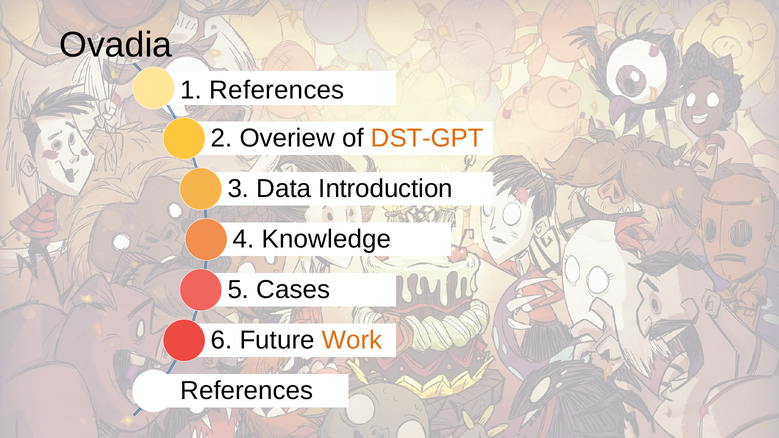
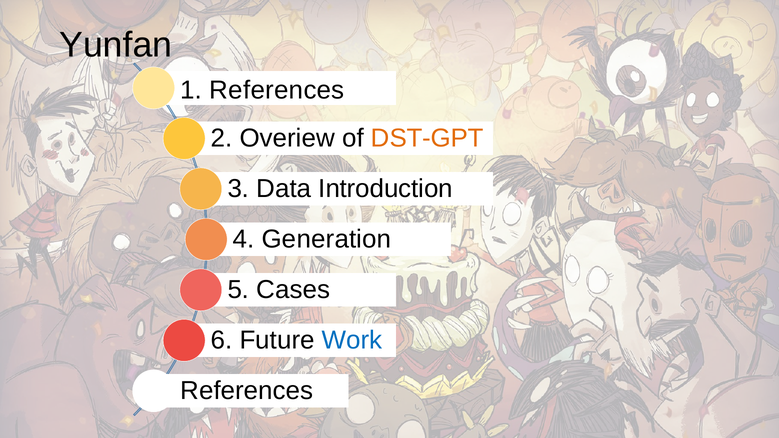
Ovadia: Ovadia -> Yunfan
Knowledge: Knowledge -> Generation
Work colour: orange -> blue
